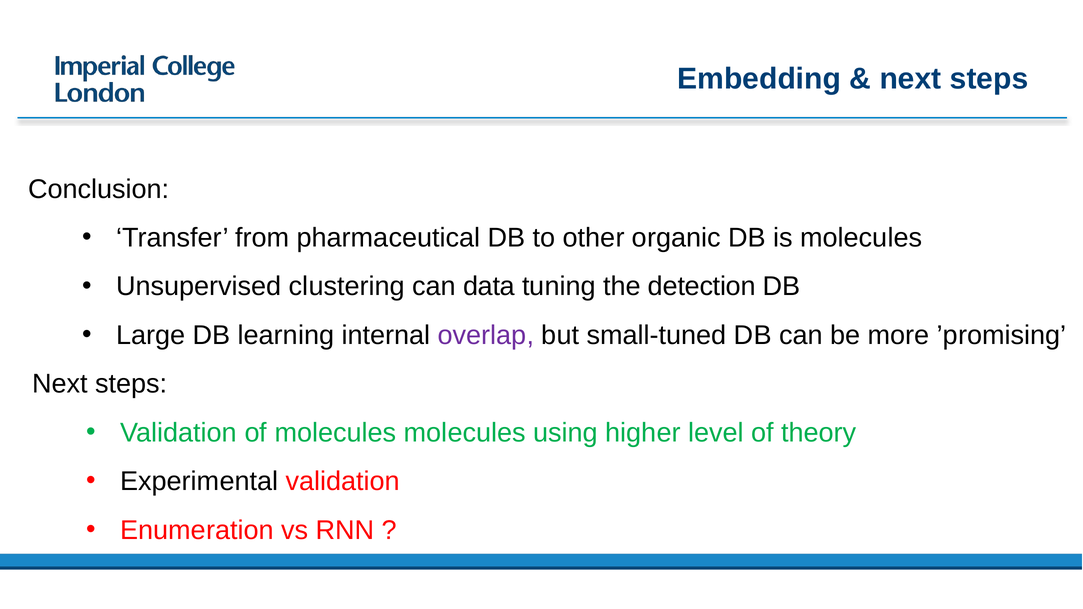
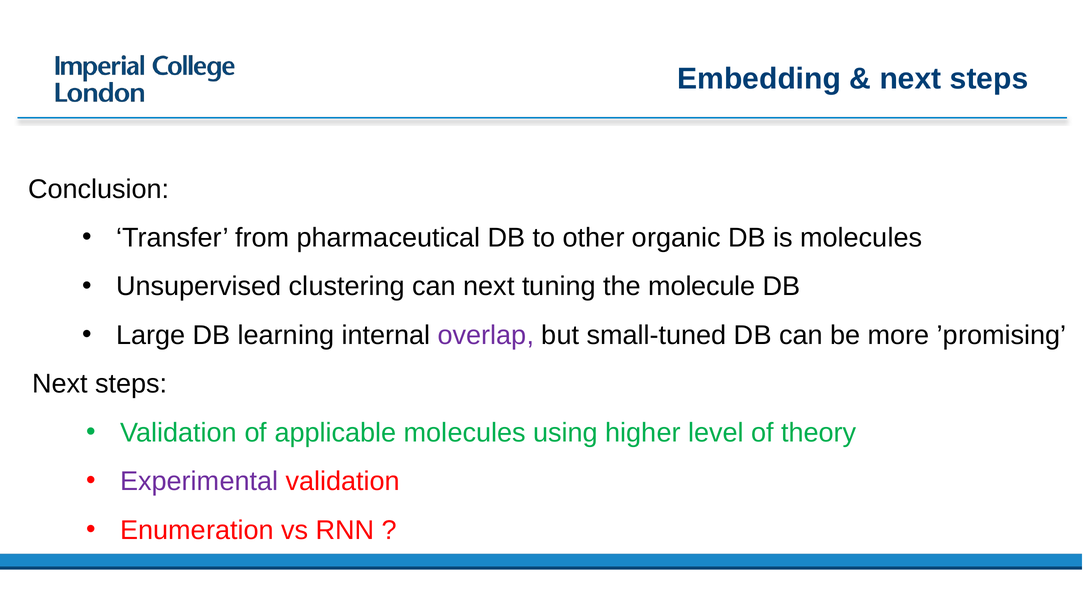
can data: data -> next
detection: detection -> molecule
of molecules: molecules -> applicable
Experimental colour: black -> purple
